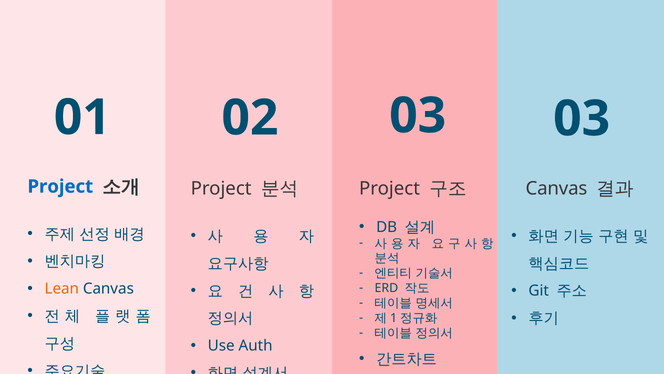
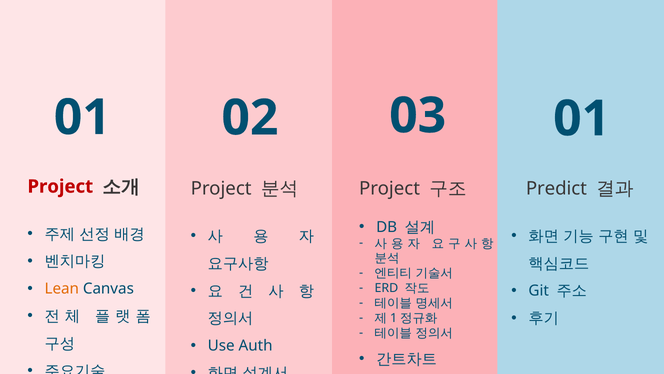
03 03: 03 -> 01
Project at (60, 186) colour: blue -> red
Canvas at (556, 188): Canvas -> Predict
